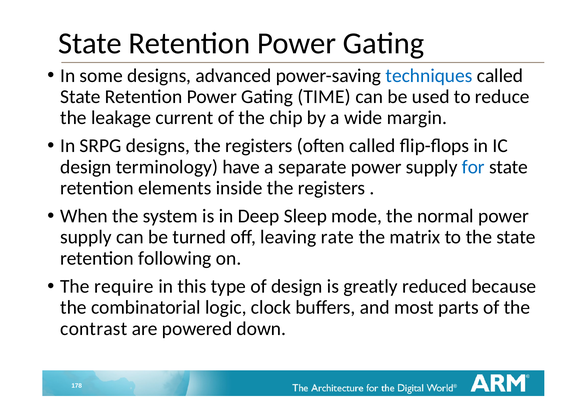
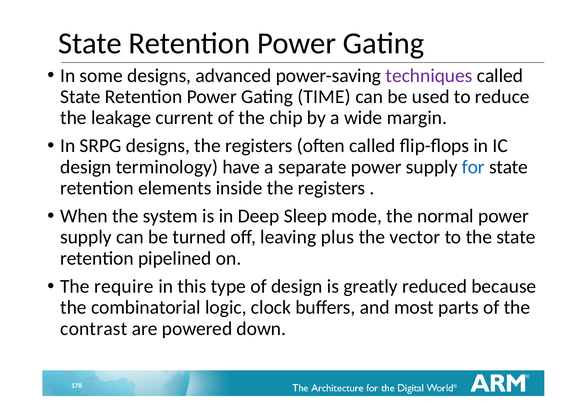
techniques colour: blue -> purple
rate: rate -> plus
matrix: matrix -> vector
following: following -> pipelined
